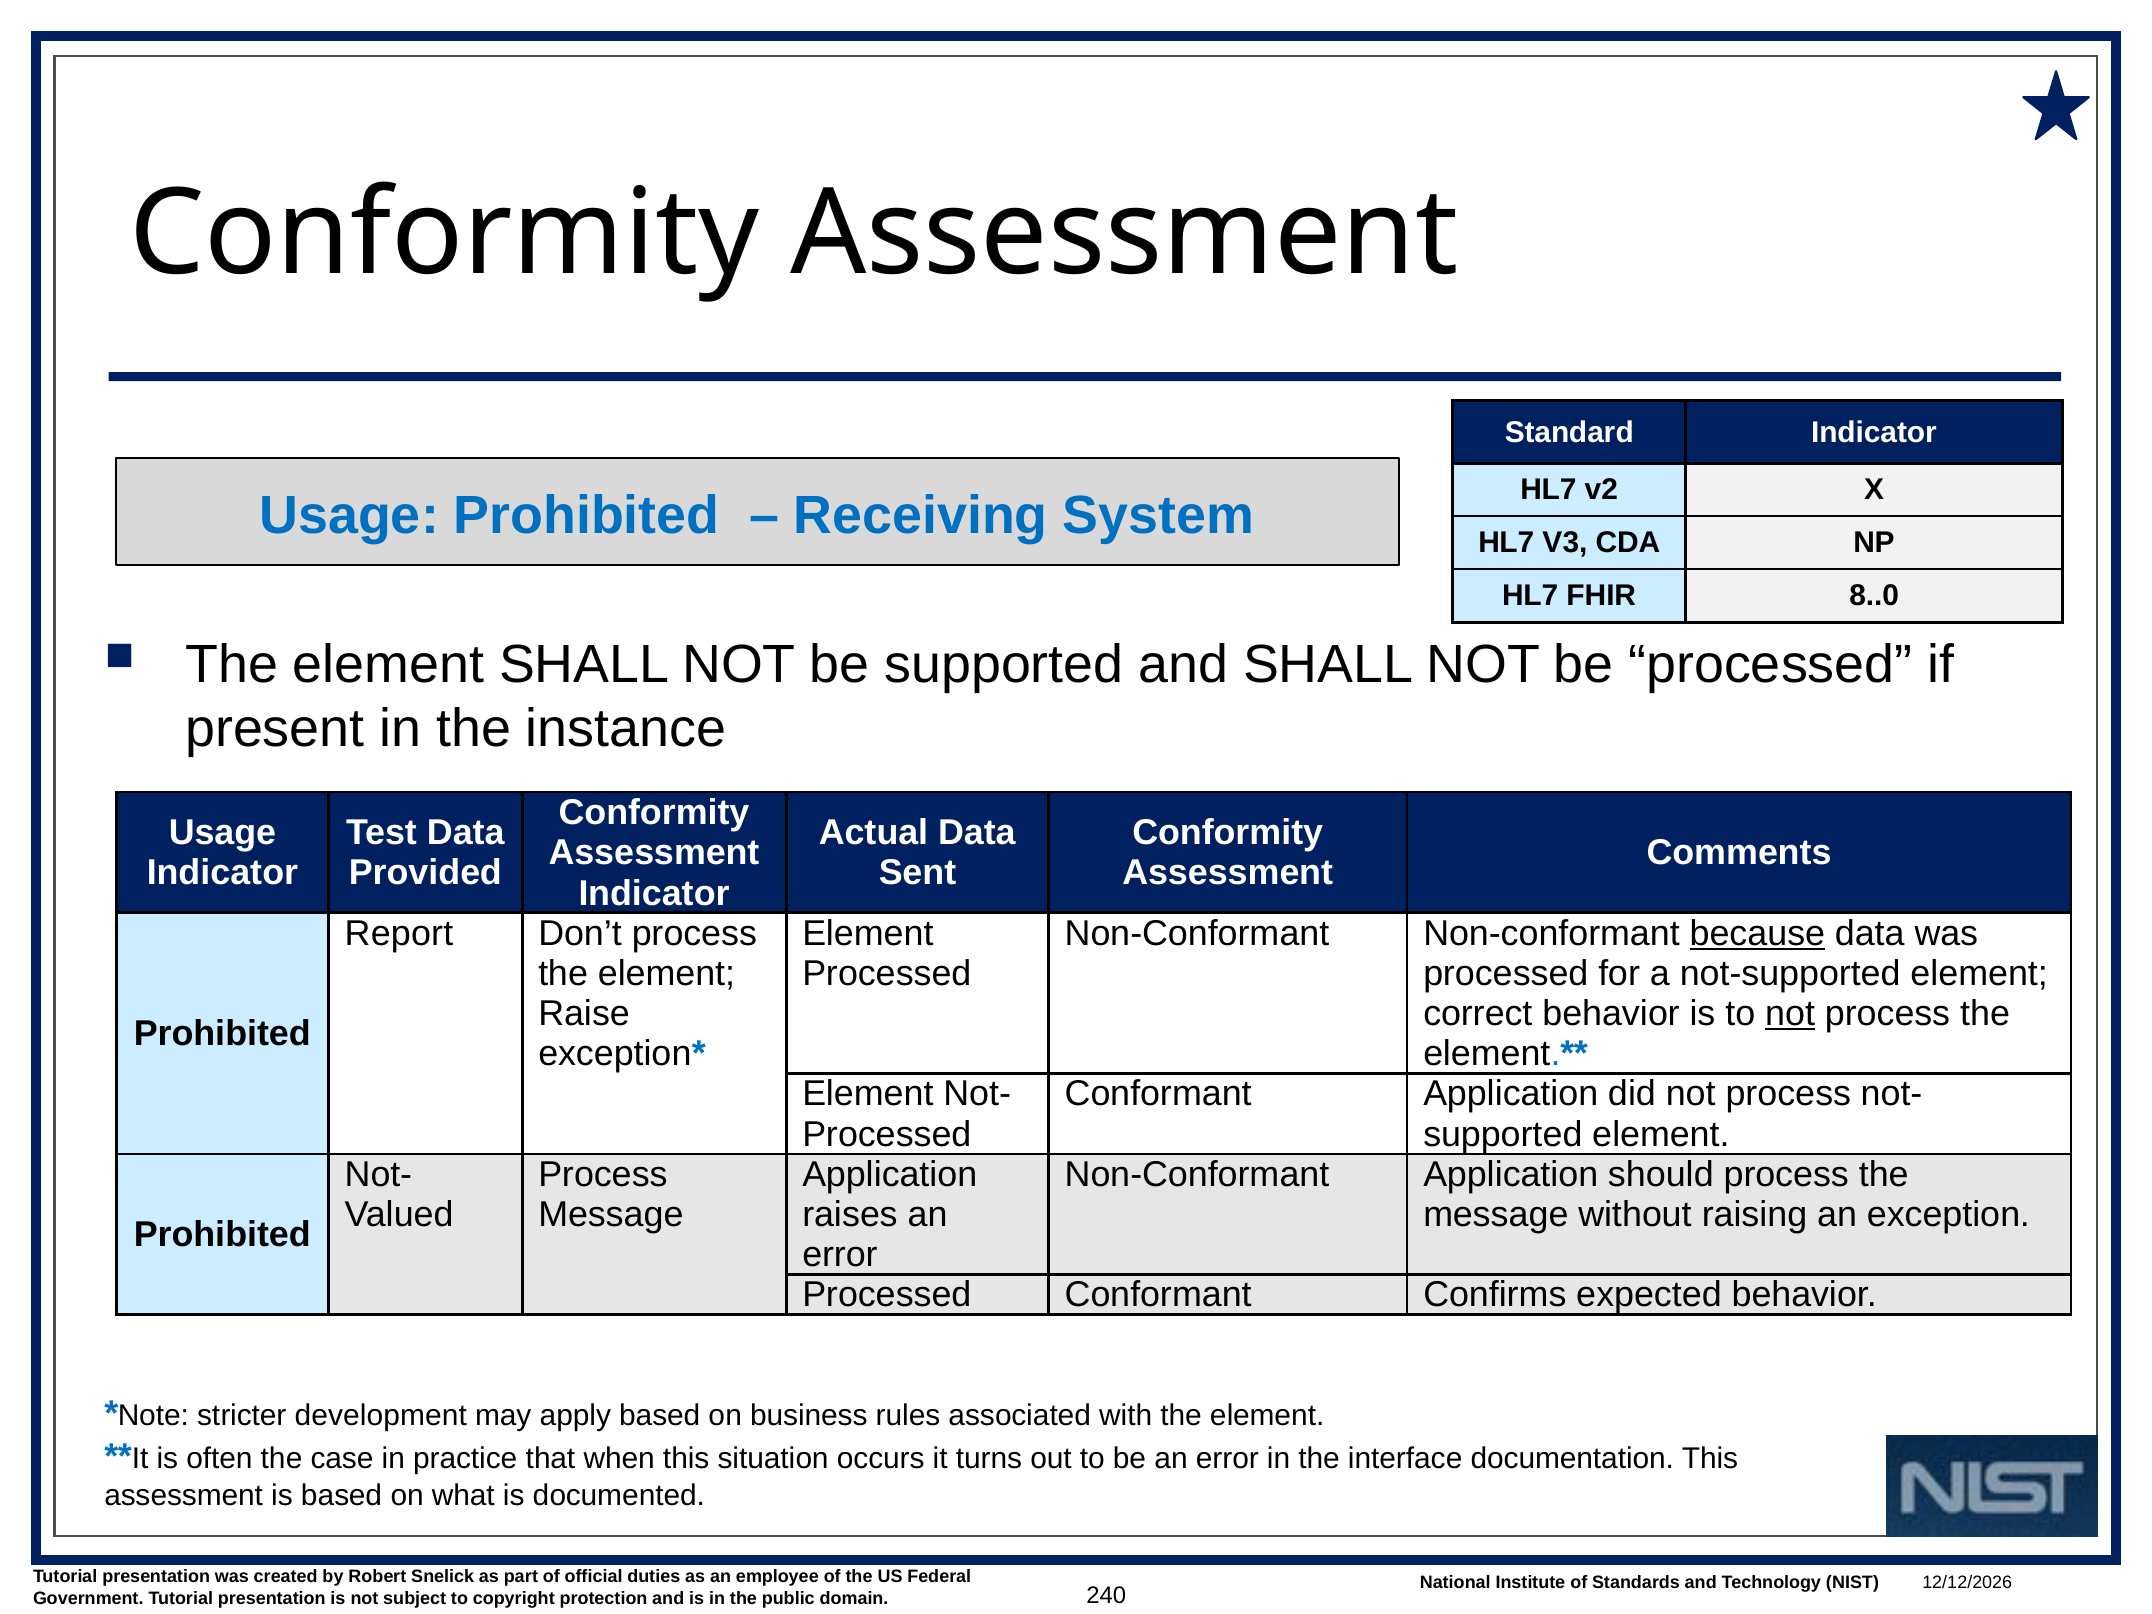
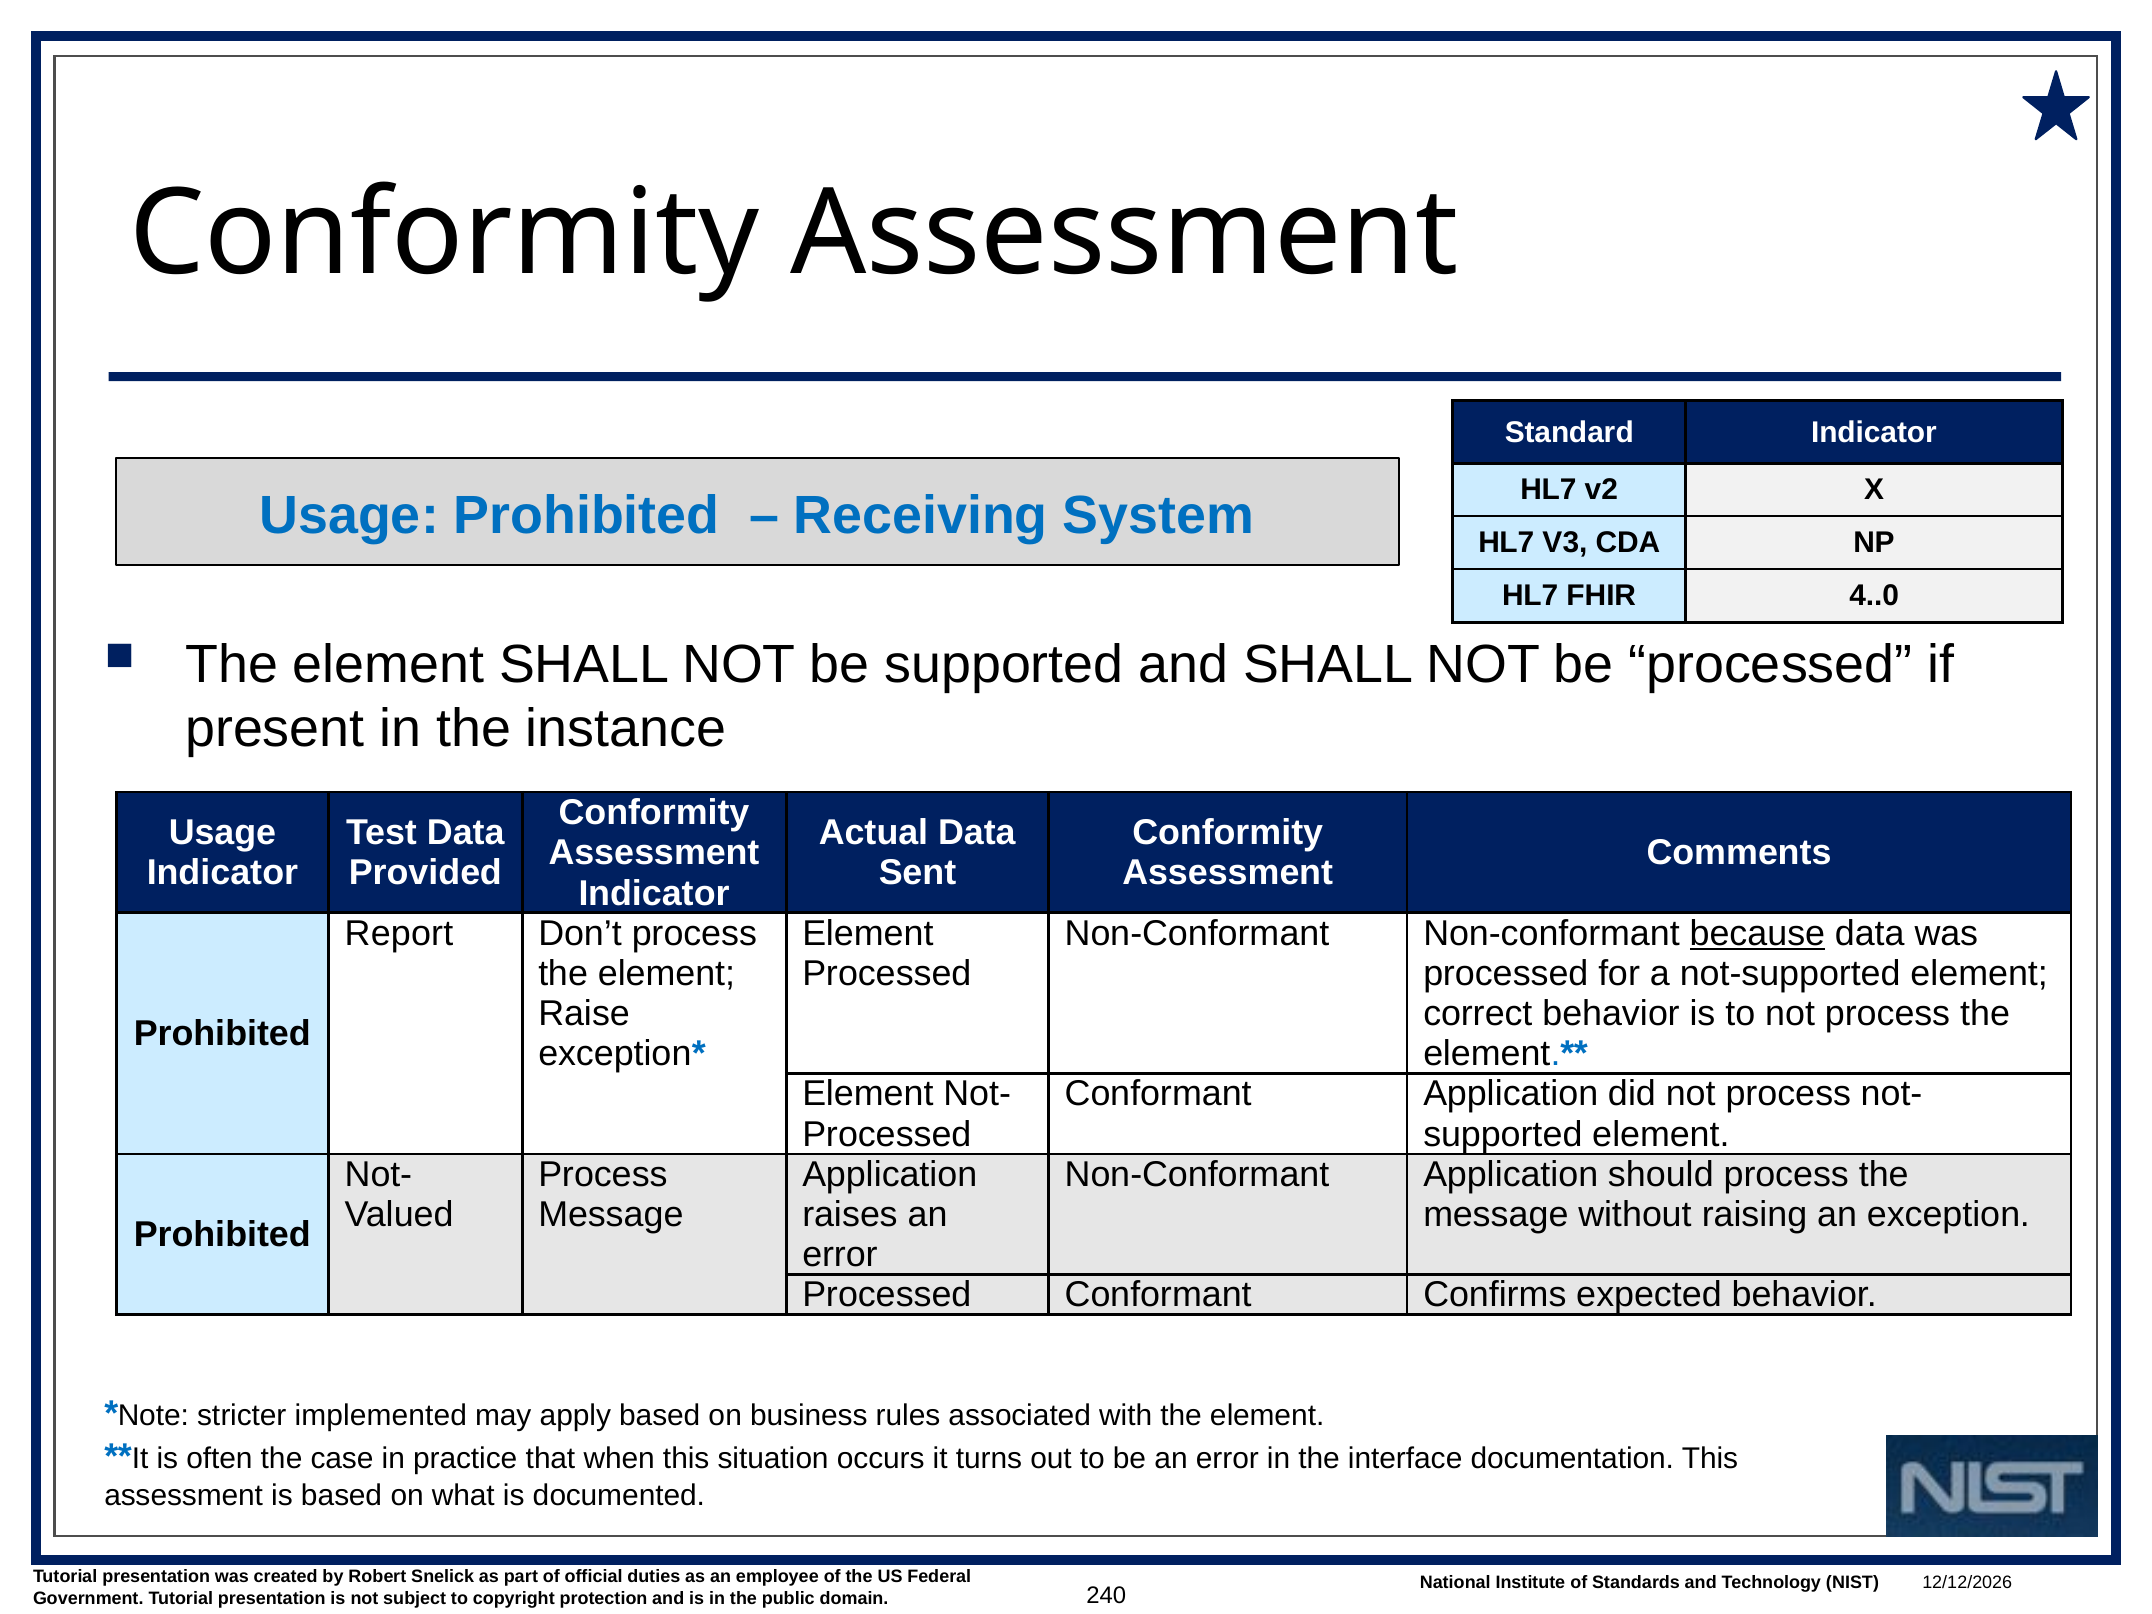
8..0: 8..0 -> 4..0
not at (1790, 1014) underline: present -> none
development: development -> implemented
